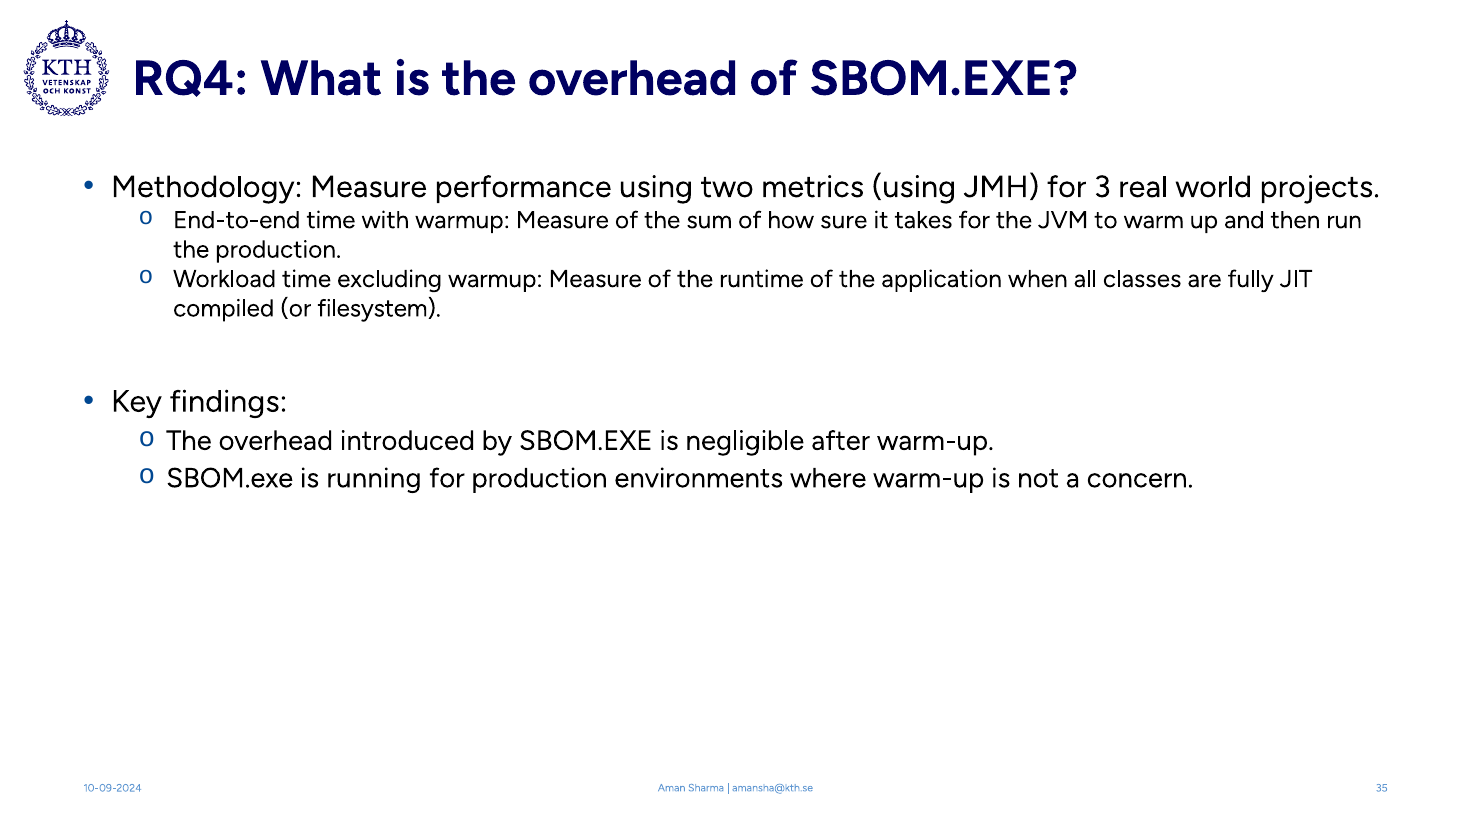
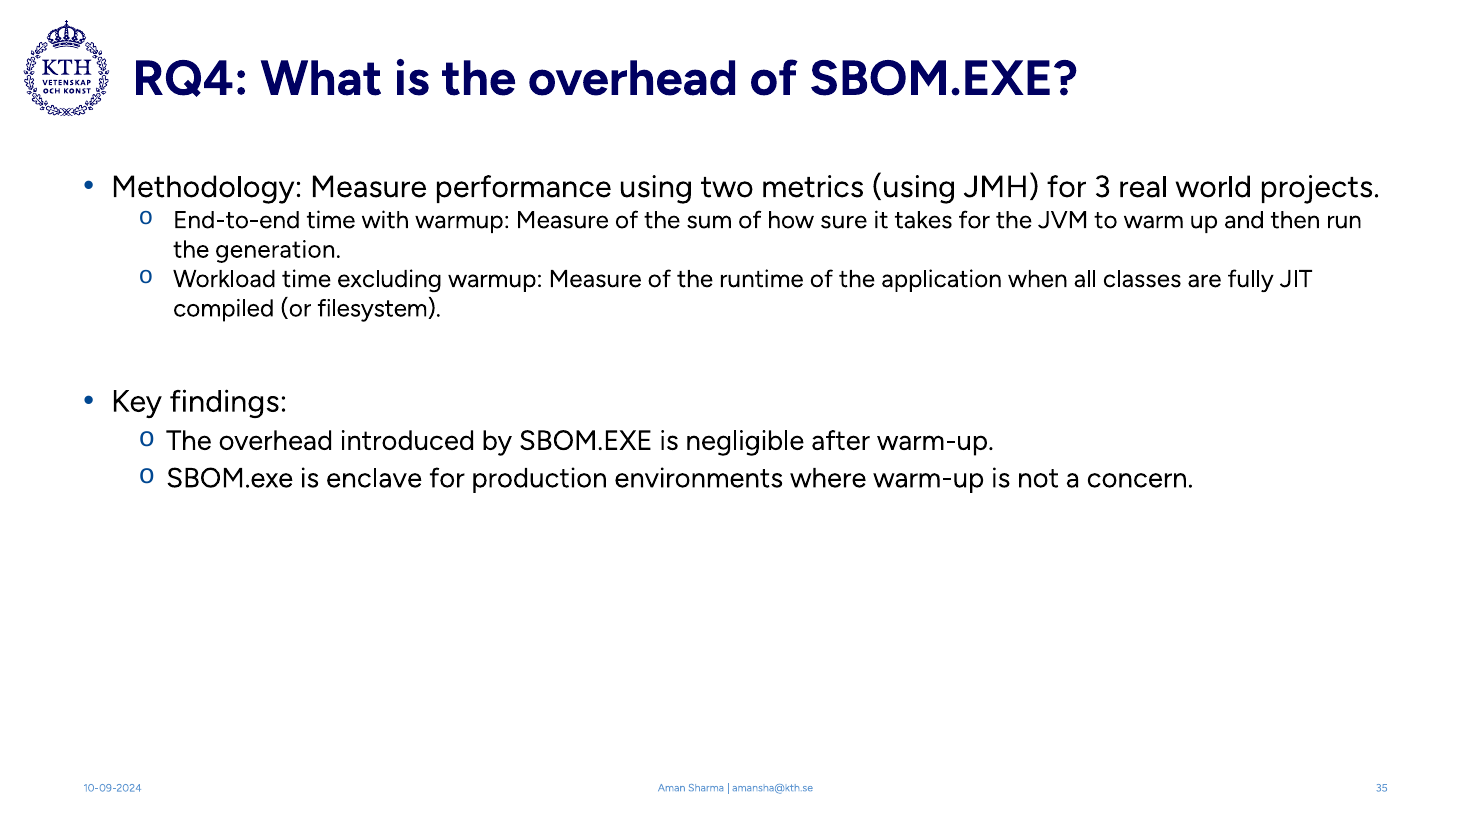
the production: production -> generation
running: running -> enclave
